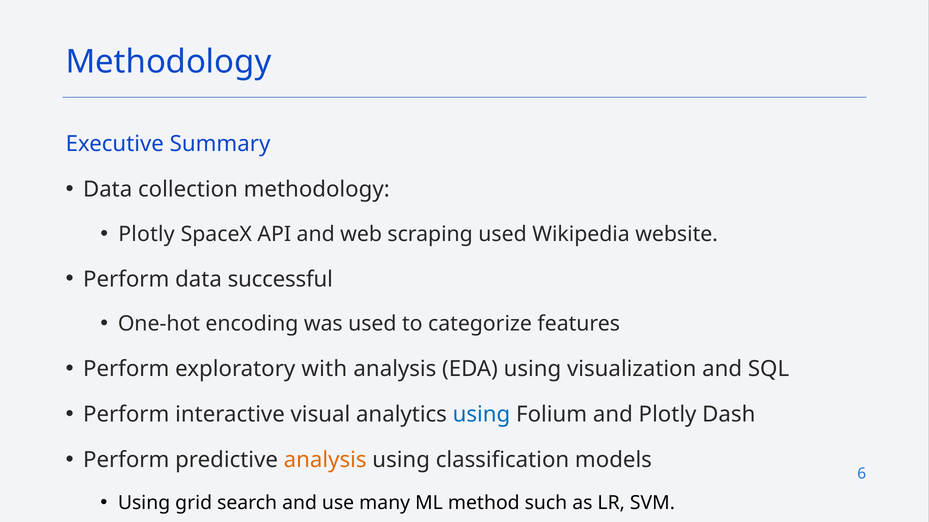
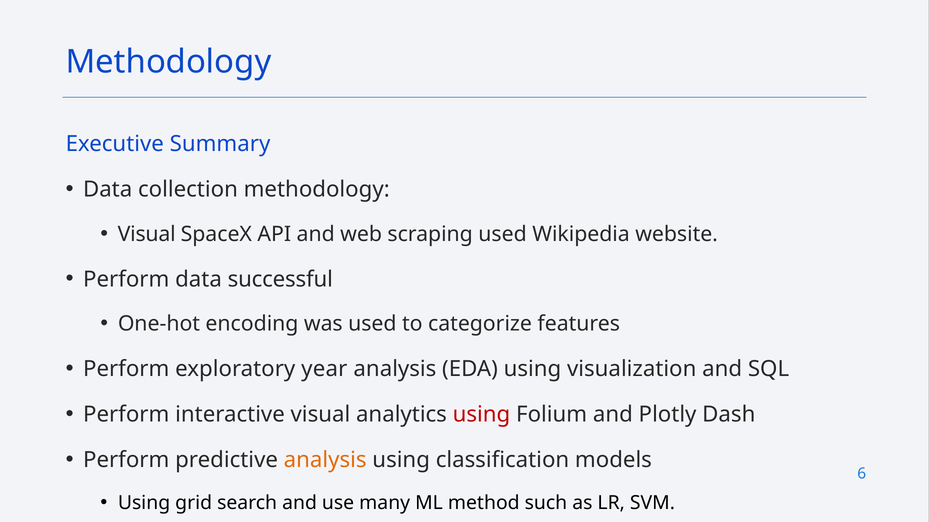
Plotly at (146, 234): Plotly -> Visual
with: with -> year
using at (481, 415) colour: blue -> red
